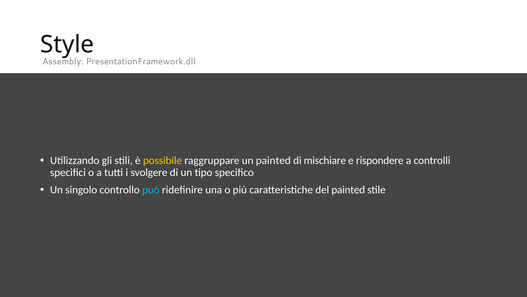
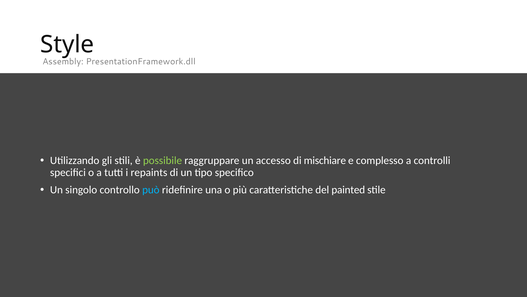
possibile colour: yellow -> light green
un painted: painted -> accesso
rispondere: rispondere -> complesso
svolgere: svolgere -> repaints
